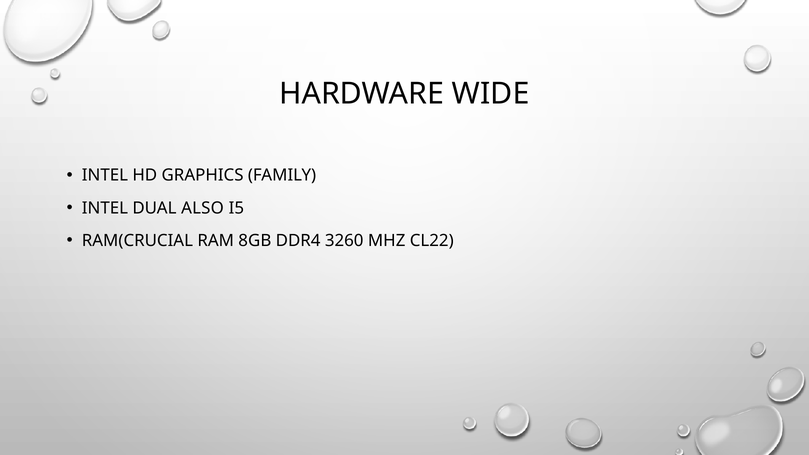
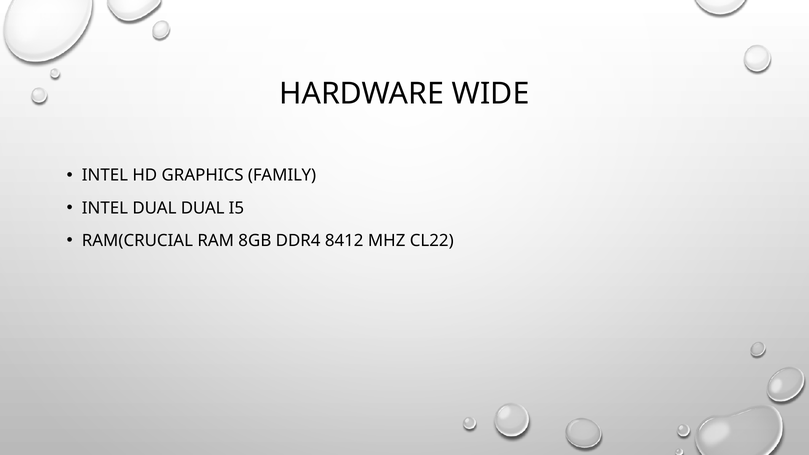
DUAL ALSO: ALSO -> DUAL
3260: 3260 -> 8412
